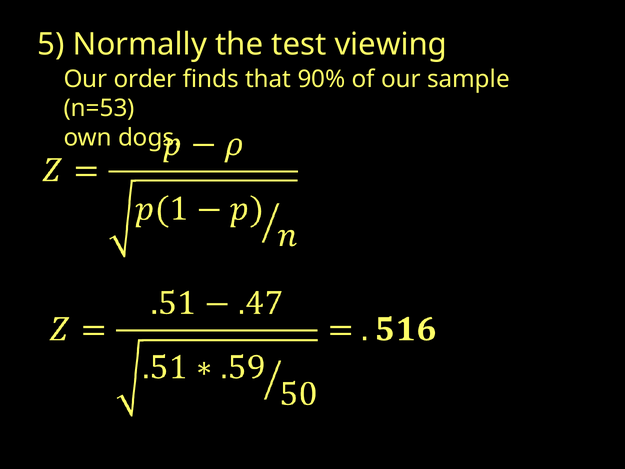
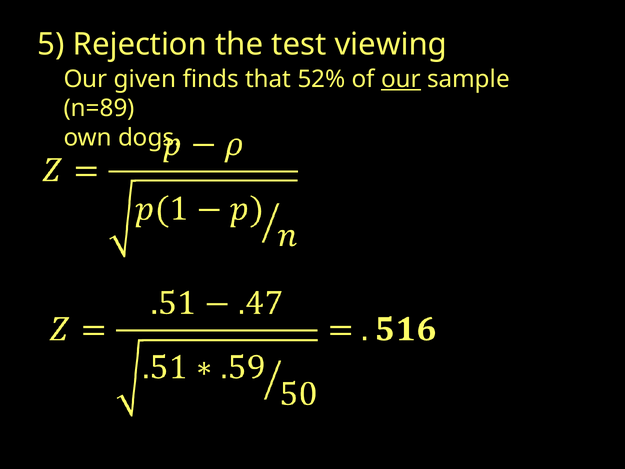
Normally: Normally -> Rejection
order: order -> given
90%: 90% -> 52%
our at (401, 79) underline: none -> present
n=53: n=53 -> n=89
